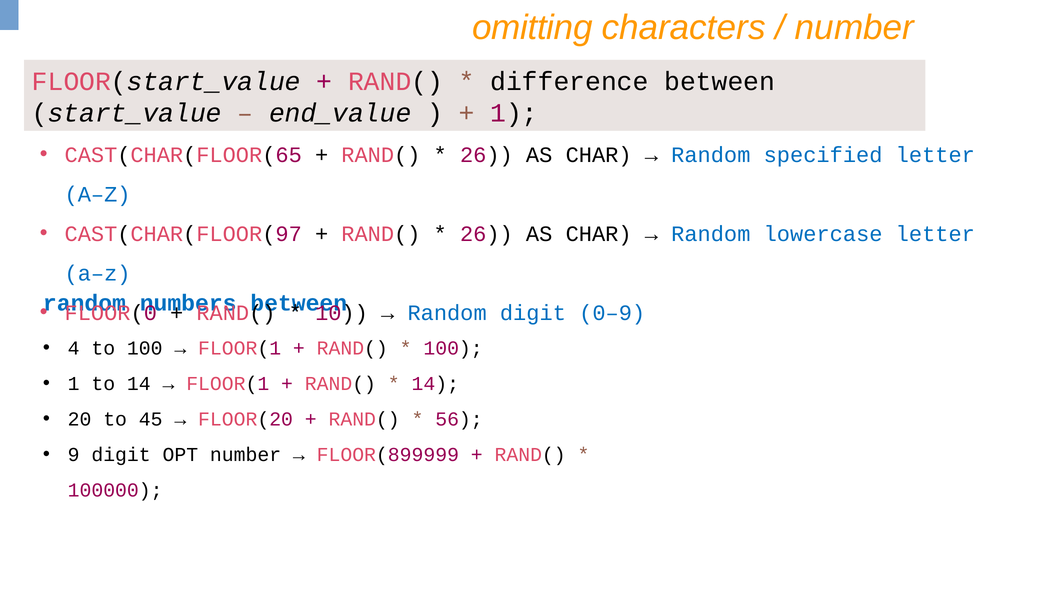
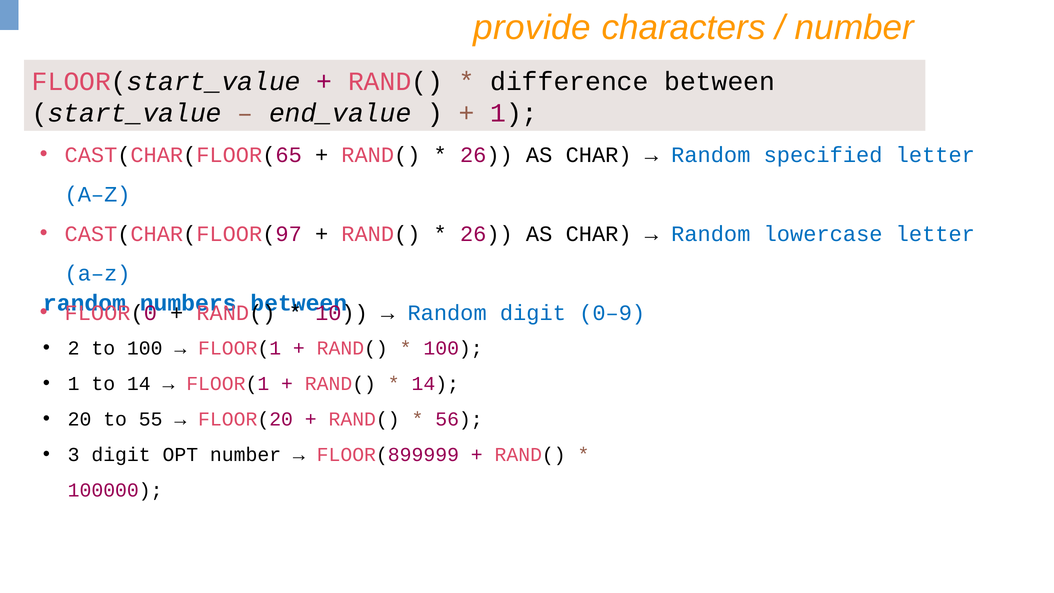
omitting: omitting -> provide
4: 4 -> 2
45: 45 -> 55
9: 9 -> 3
